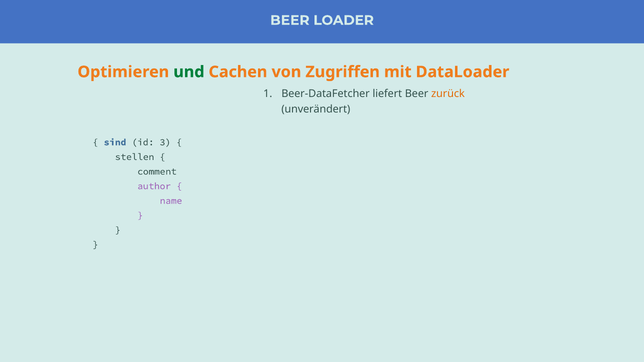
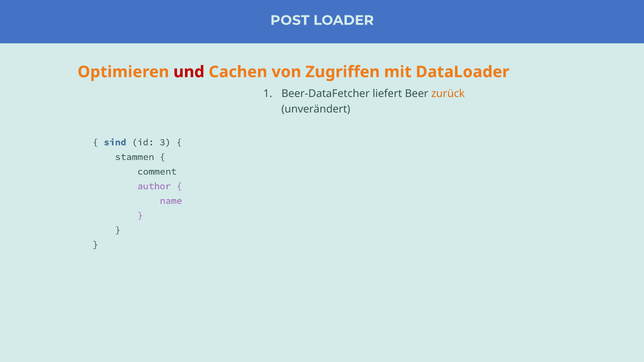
BEER at (290, 20): BEER -> POST
und colour: green -> red
stellen: stellen -> stammen
